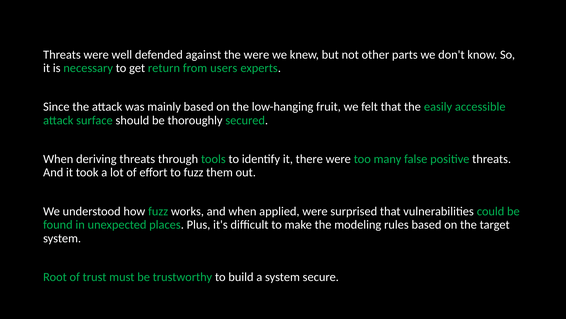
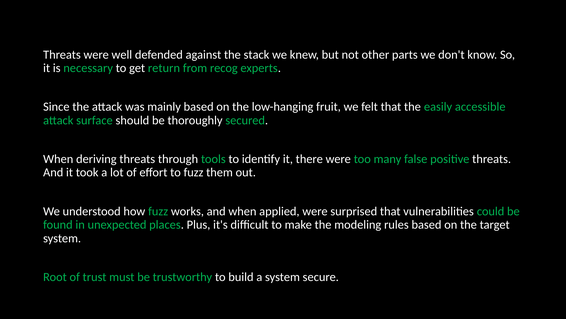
the were: were -> stack
users: users -> recog
